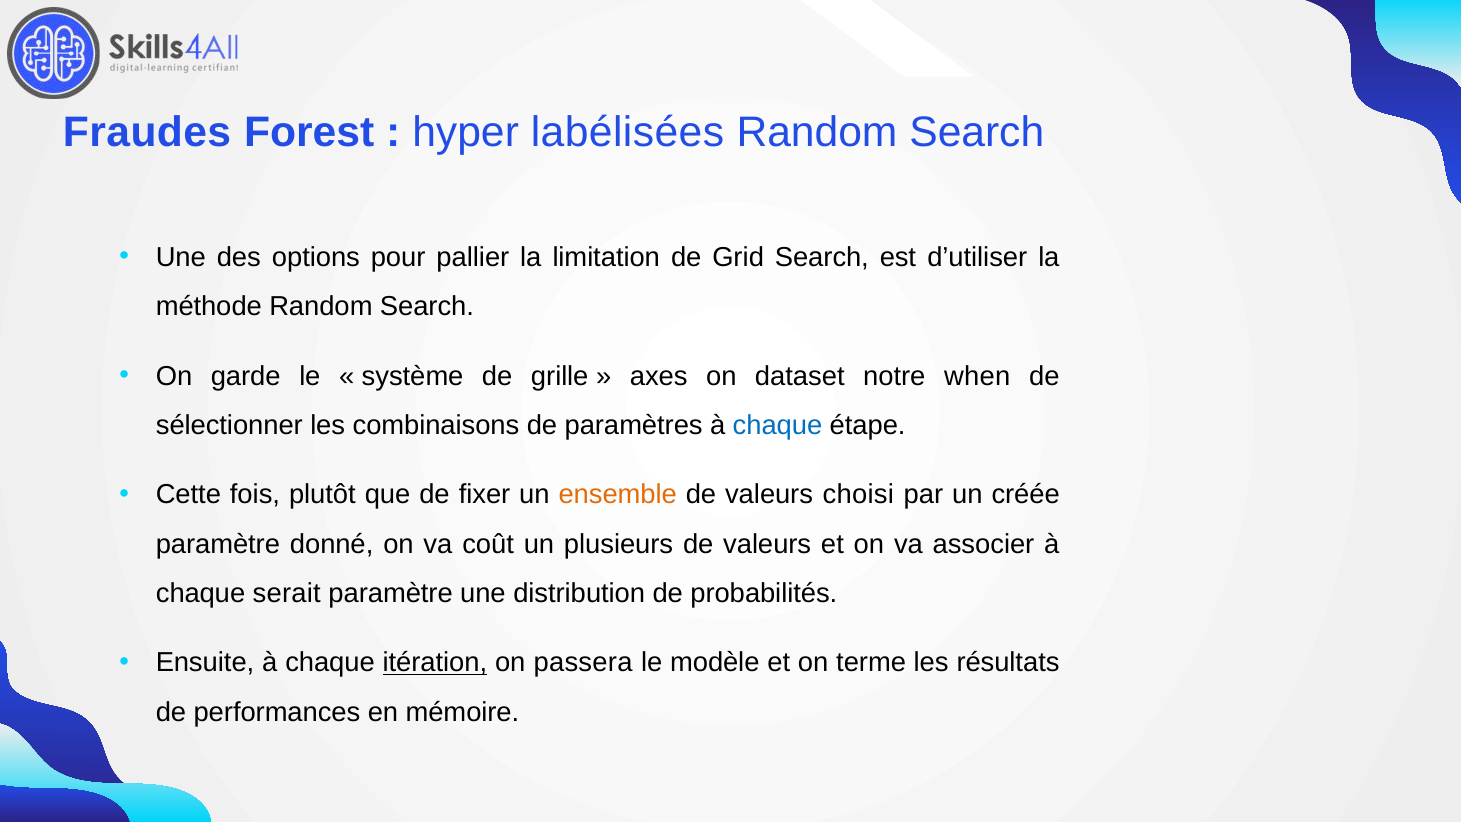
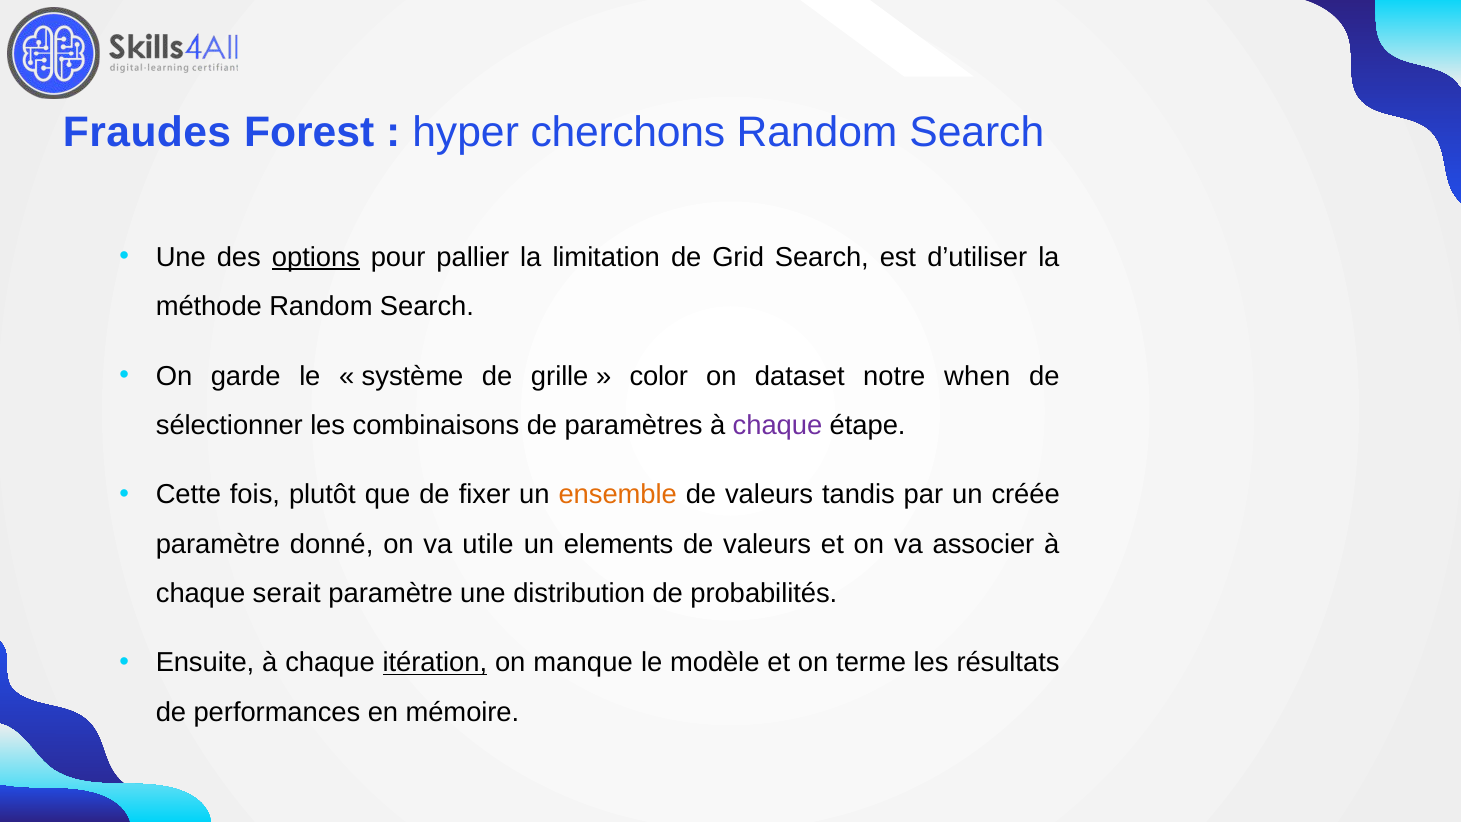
labélisées: labélisées -> cherchons
options underline: none -> present
axes: axes -> color
chaque at (778, 425) colour: blue -> purple
choisi: choisi -> tandis
coût: coût -> utile
plusieurs: plusieurs -> elements
passera: passera -> manque
